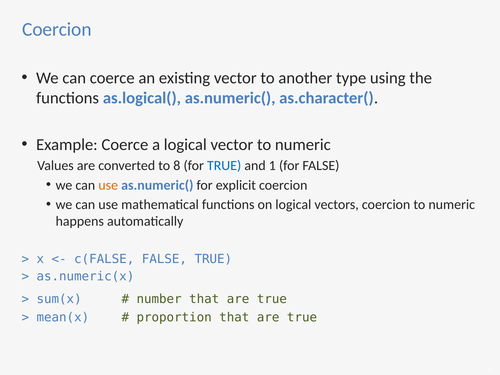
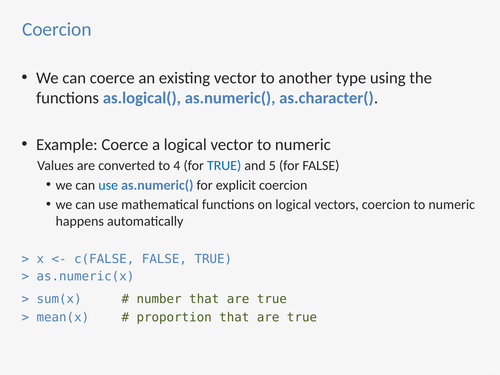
8: 8 -> 4
1: 1 -> 5
use at (108, 185) colour: orange -> blue
